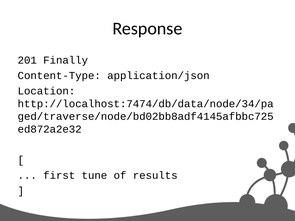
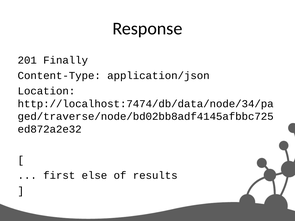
tune: tune -> else
